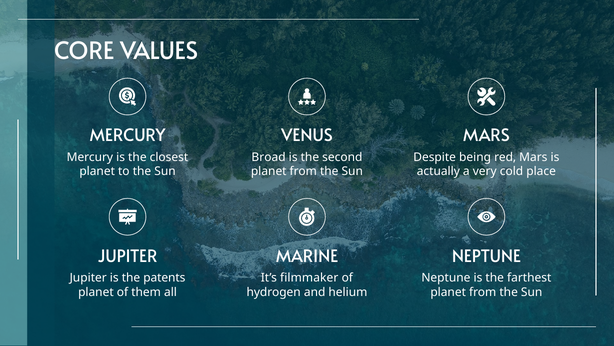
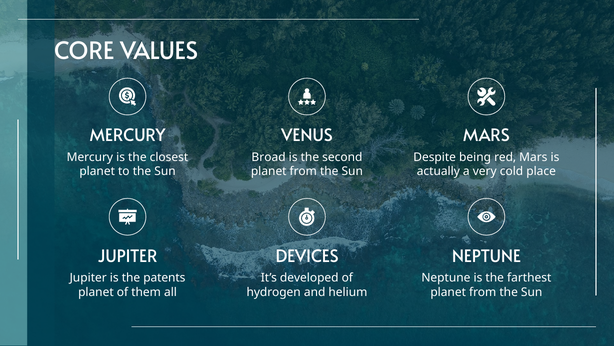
MARINE: MARINE -> DEVICES
filmmaker: filmmaker -> developed
